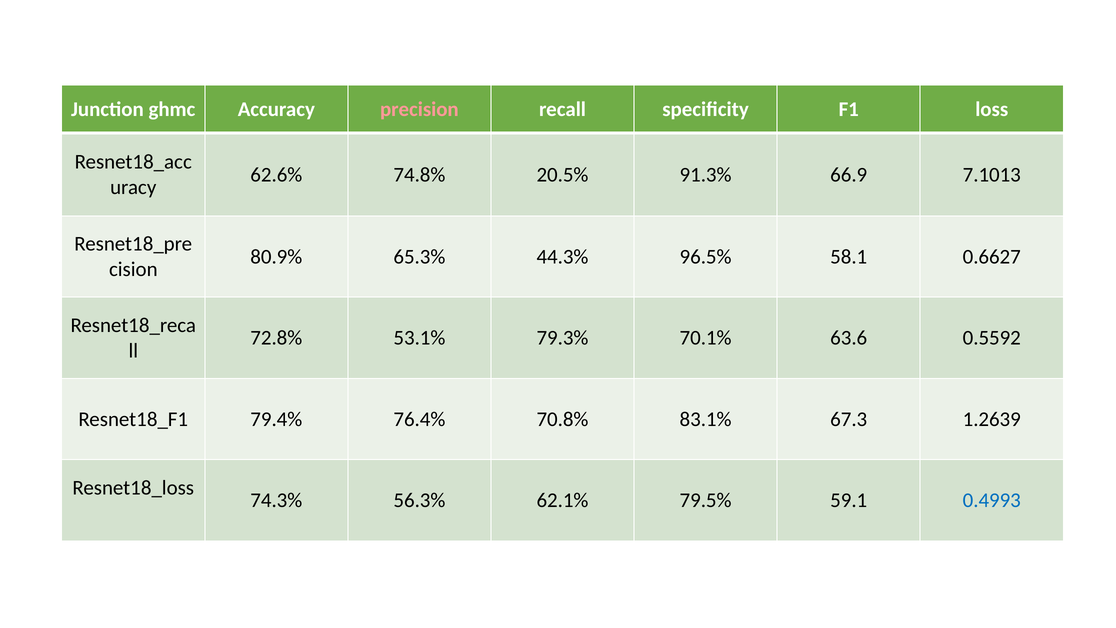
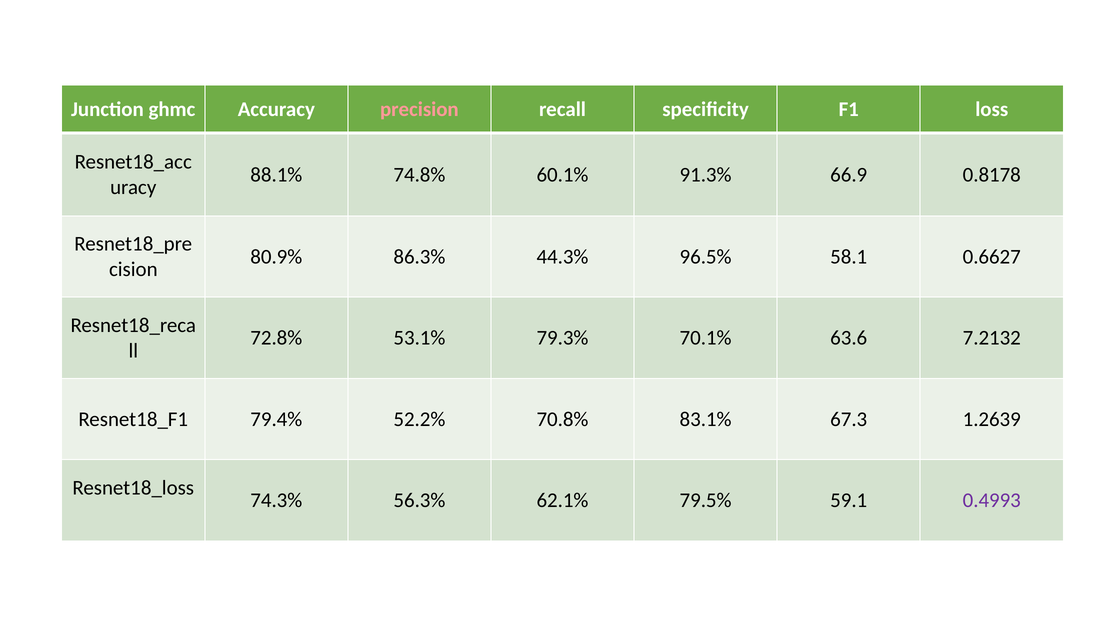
62.6%: 62.6% -> 88.1%
20.5%: 20.5% -> 60.1%
7.1013: 7.1013 -> 0.8178
65.3%: 65.3% -> 86.3%
0.5592: 0.5592 -> 7.2132
76.4%: 76.4% -> 52.2%
0.4993 colour: blue -> purple
